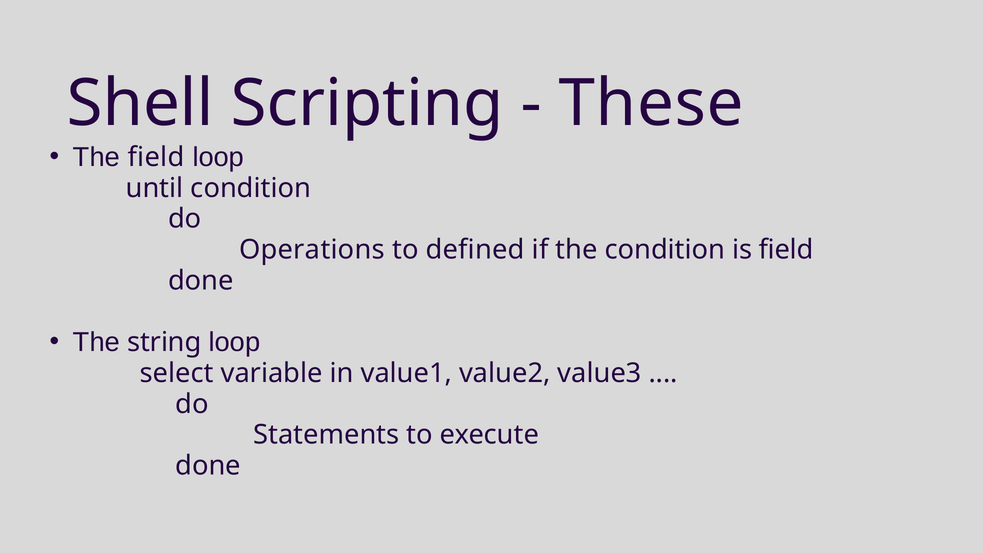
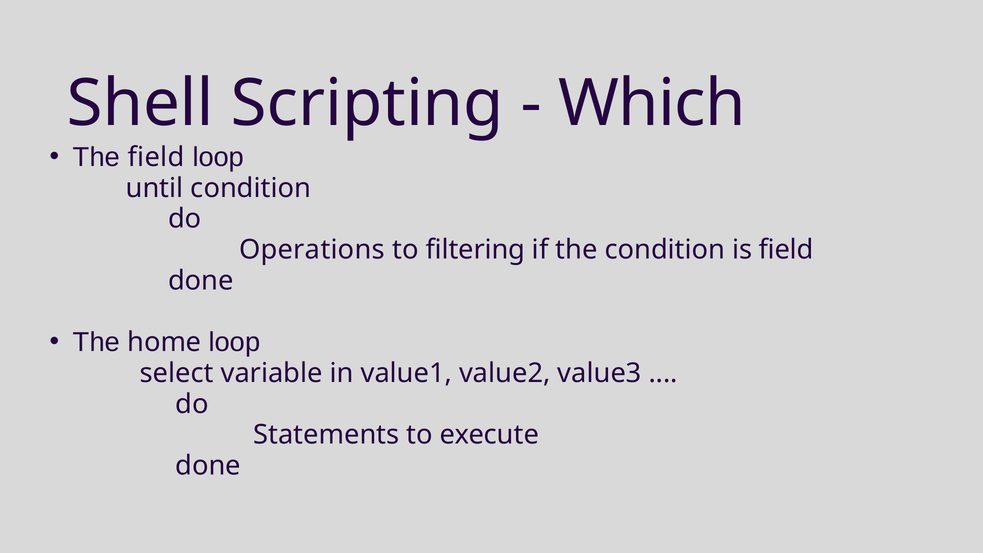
These: These -> Which
defined: defined -> filtering
string: string -> home
